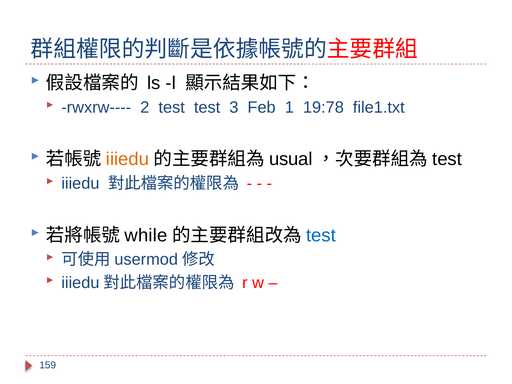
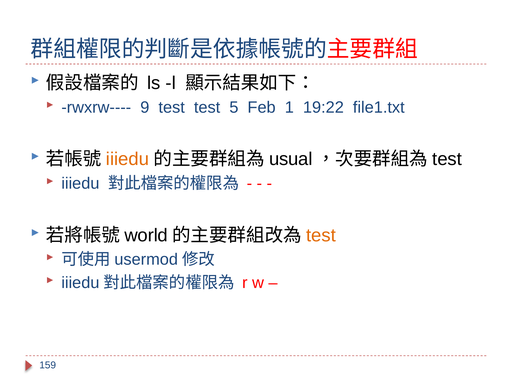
2: 2 -> 9
3: 3 -> 5
19:78: 19:78 -> 19:22
while: while -> world
test at (321, 235) colour: blue -> orange
